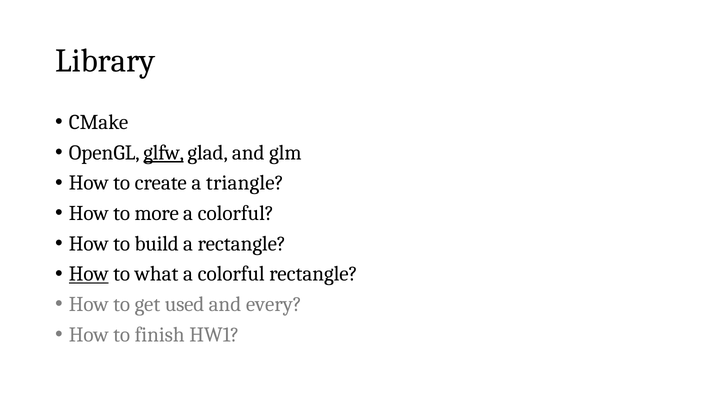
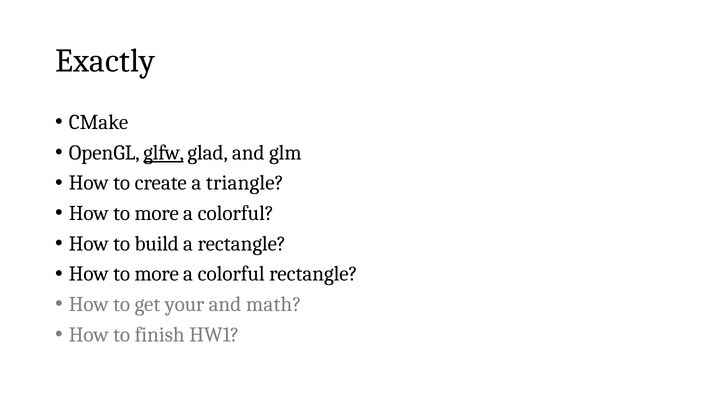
Library: Library -> Exactly
How at (89, 274) underline: present -> none
what at (157, 274): what -> more
used: used -> your
every: every -> math
